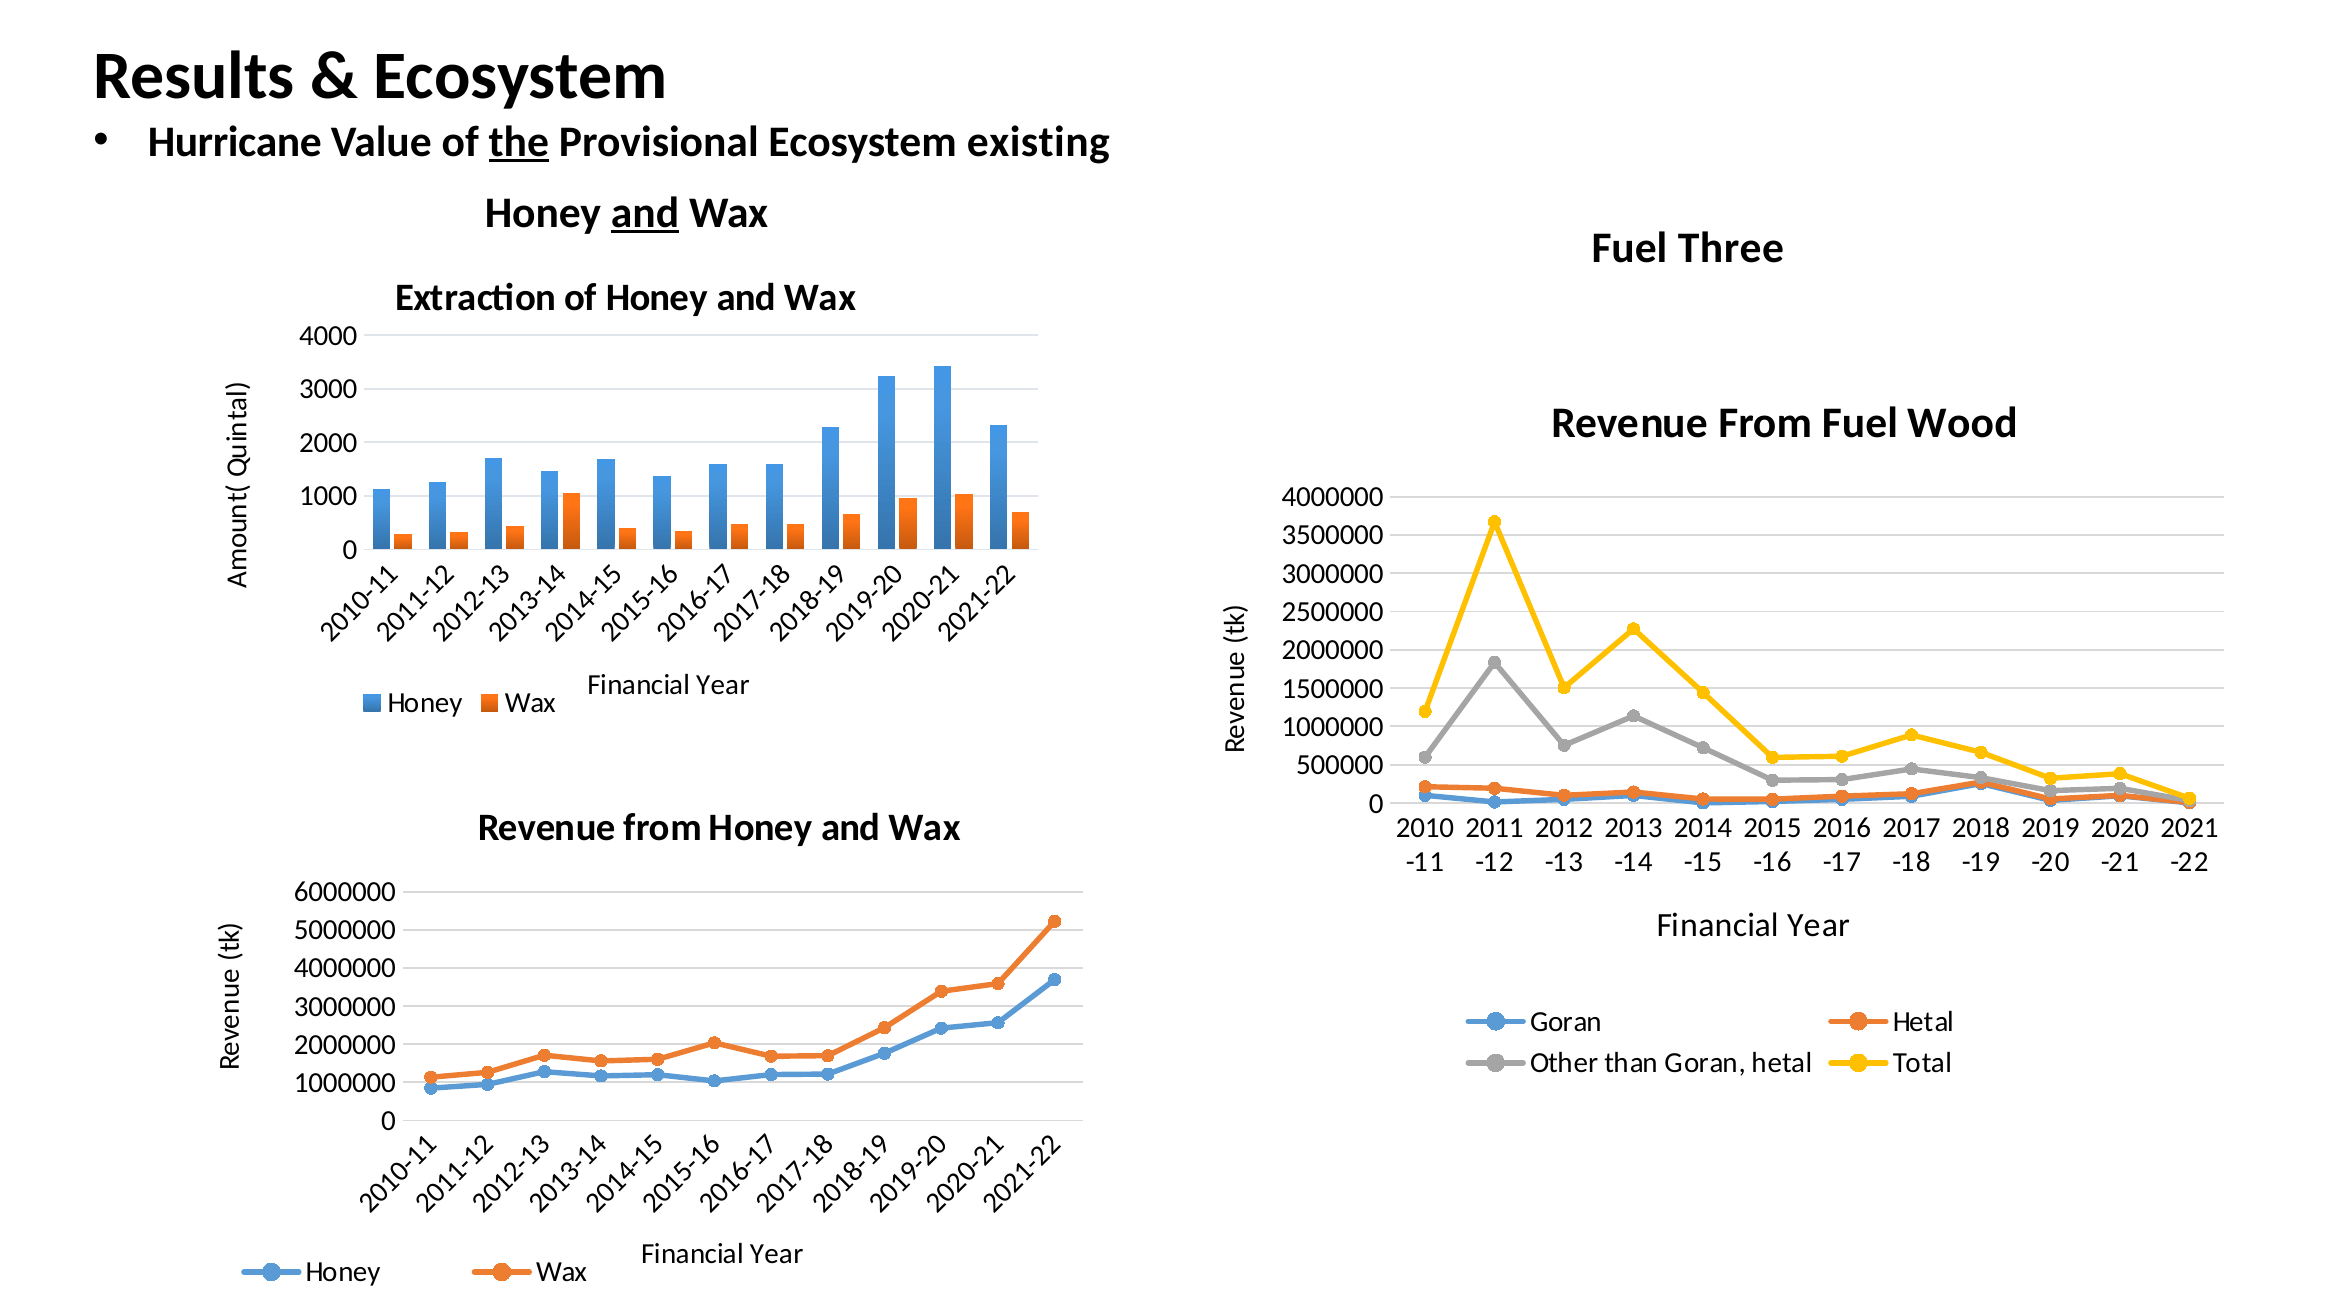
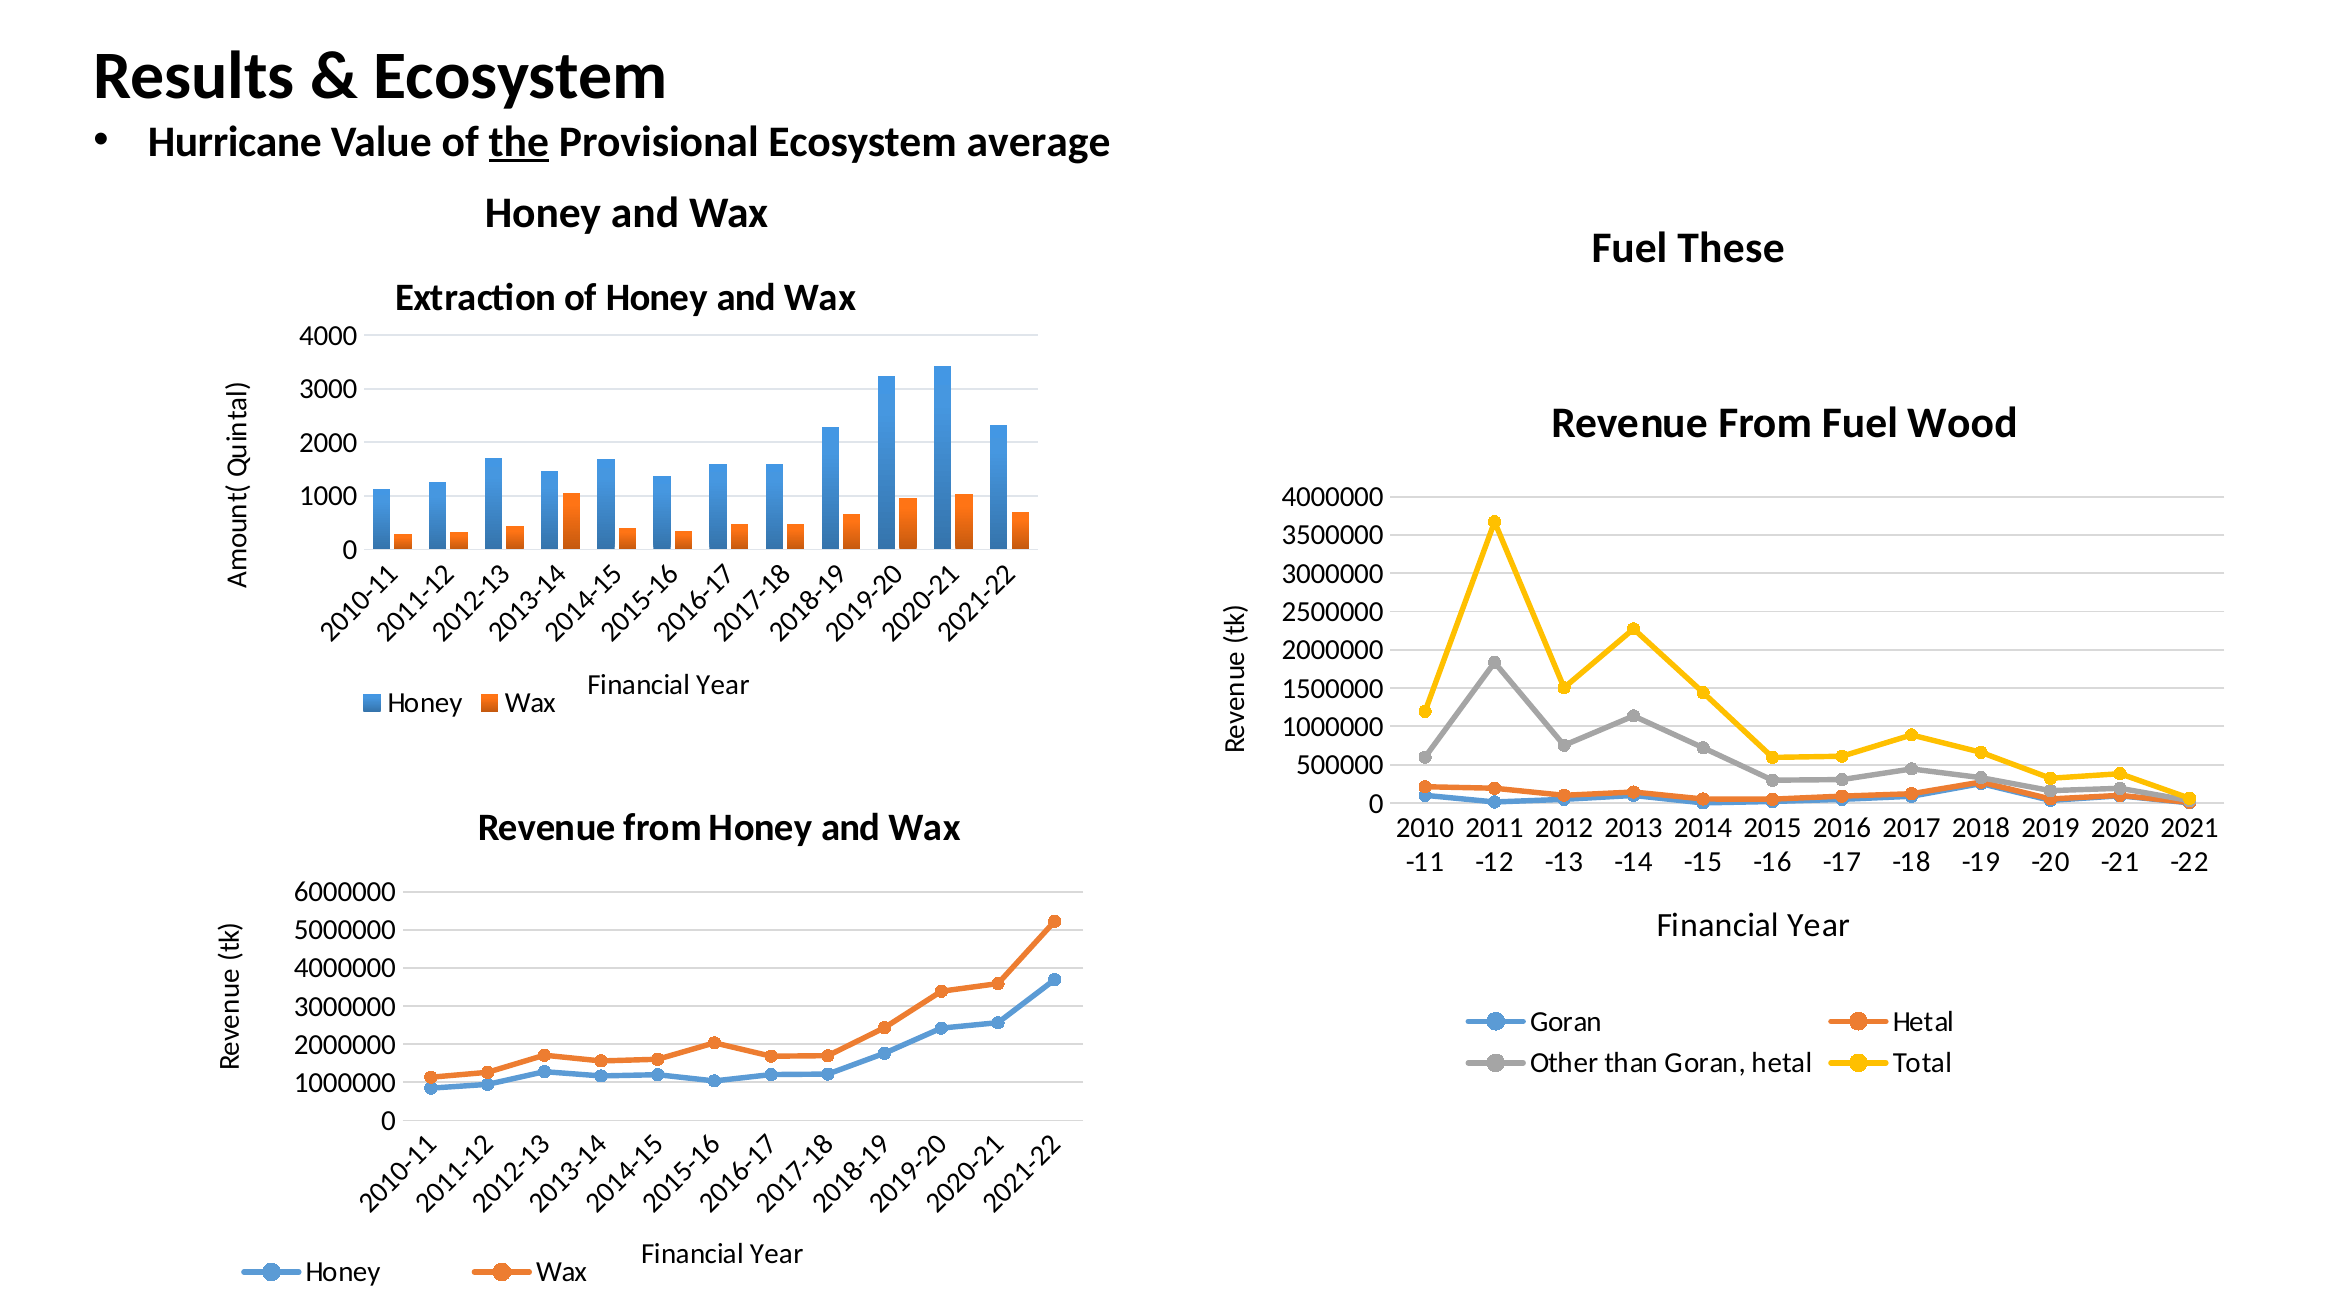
existing: existing -> average
and at (645, 213) underline: present -> none
Three: Three -> These
